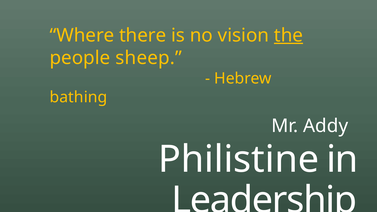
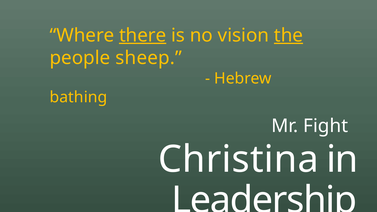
there underline: none -> present
Addy: Addy -> Fight
Philistine: Philistine -> Christina
